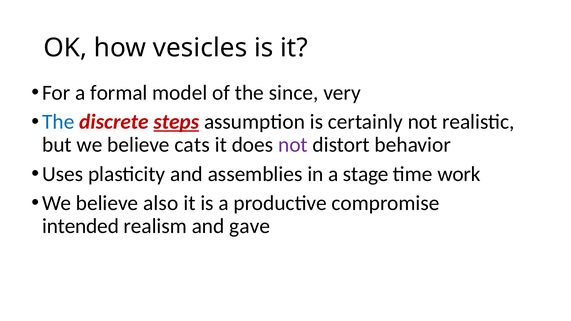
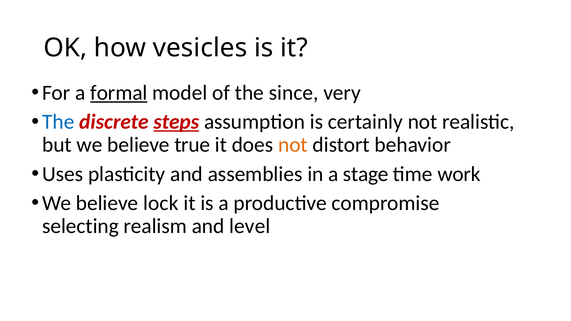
formal underline: none -> present
cats: cats -> true
not at (293, 145) colour: purple -> orange
also: also -> lock
intended: intended -> selecting
gave: gave -> level
